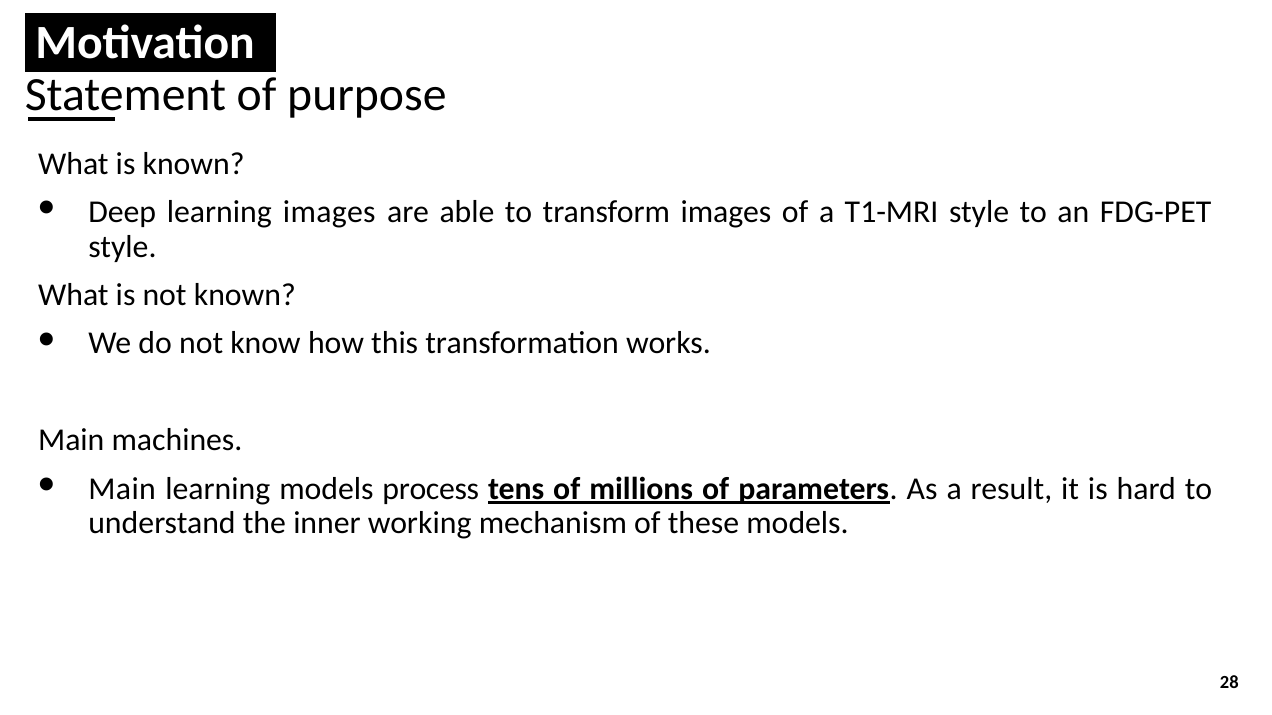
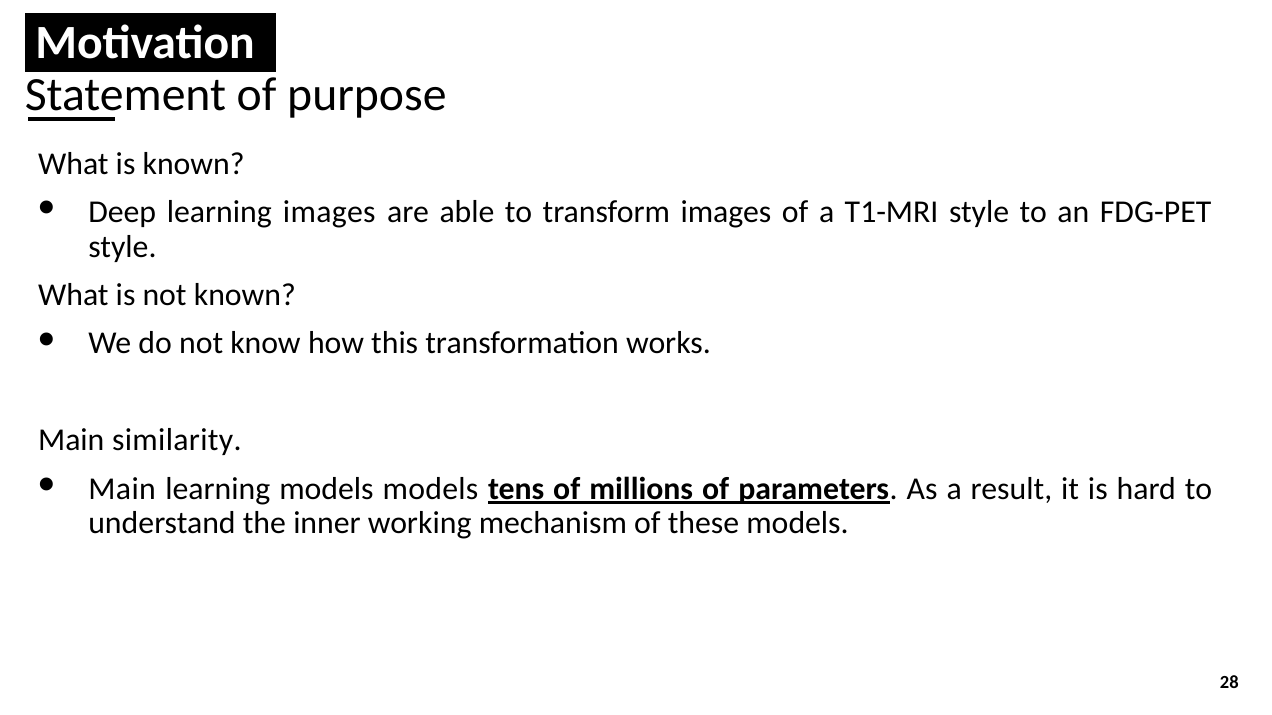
machines: machines -> similarity
models process: process -> models
